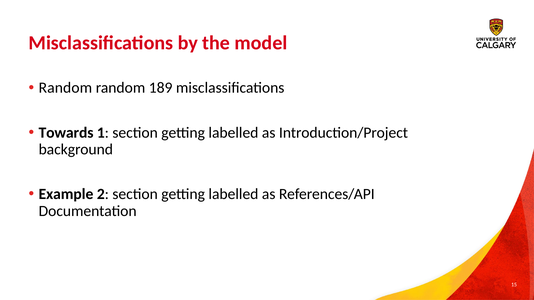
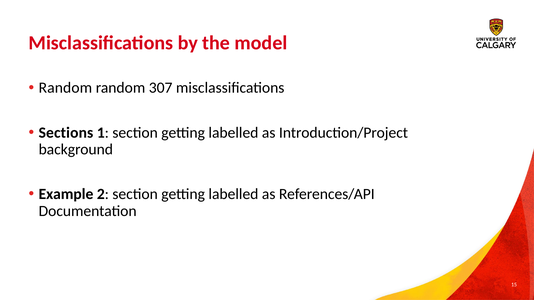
189: 189 -> 307
Towards: Towards -> Sections
